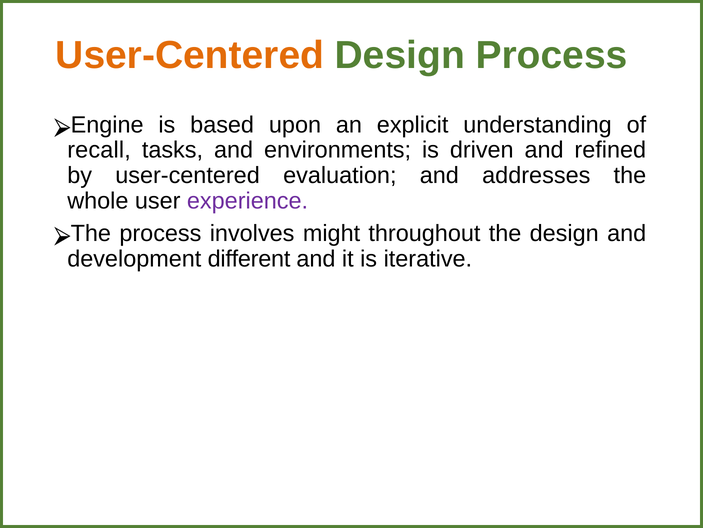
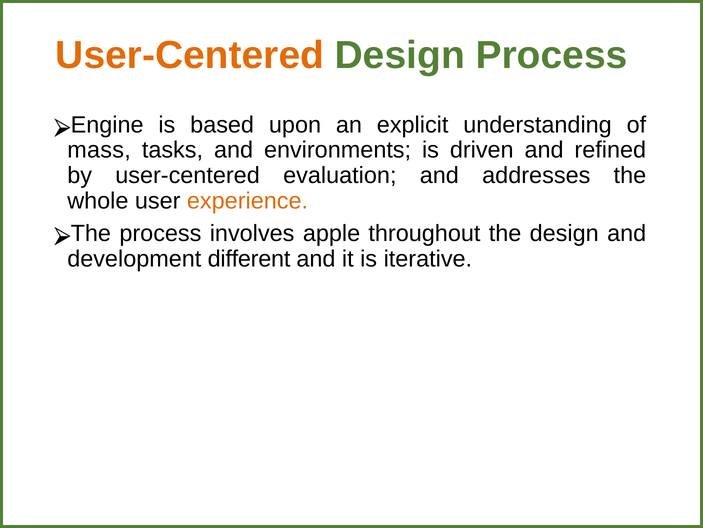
recall: recall -> mass
experience colour: purple -> orange
might: might -> apple
